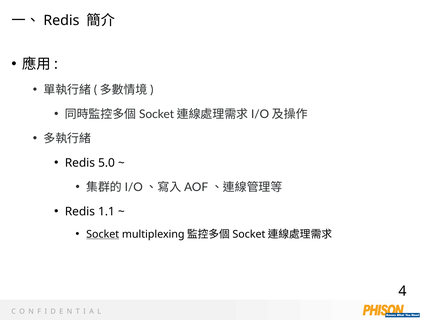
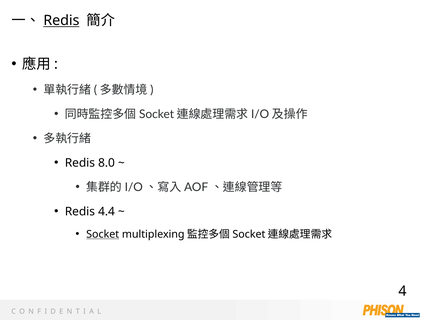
Redis at (61, 21) underline: none -> present
5.0: 5.0 -> 8.0
1.1: 1.1 -> 4.4
